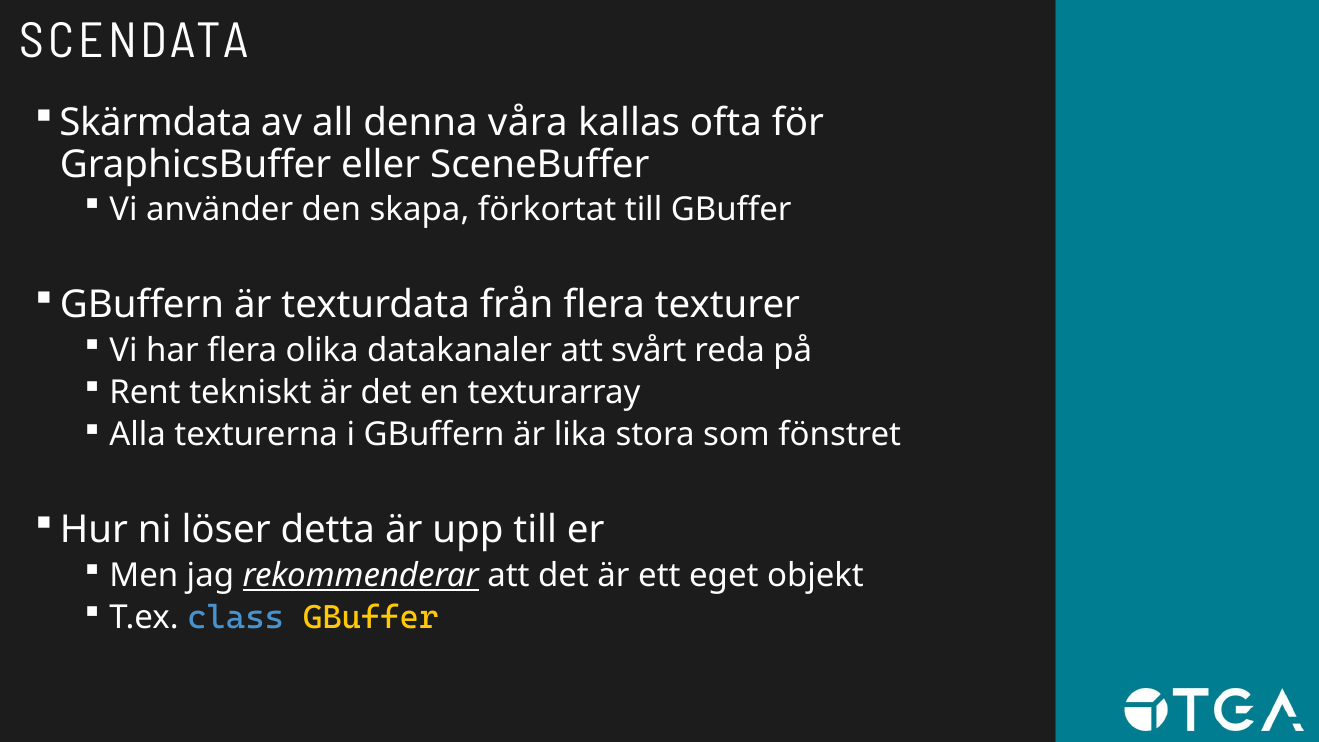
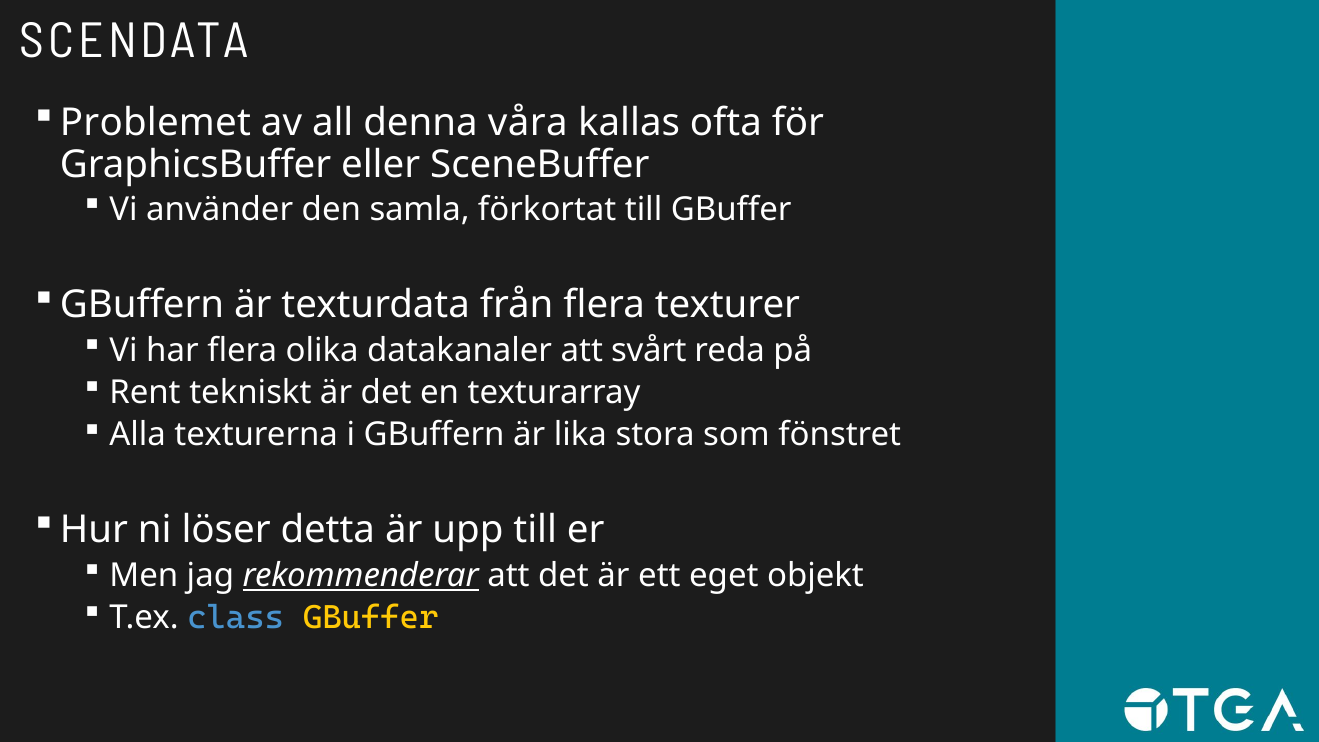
Skärmdata: Skärmdata -> Problemet
skapa: skapa -> samla
